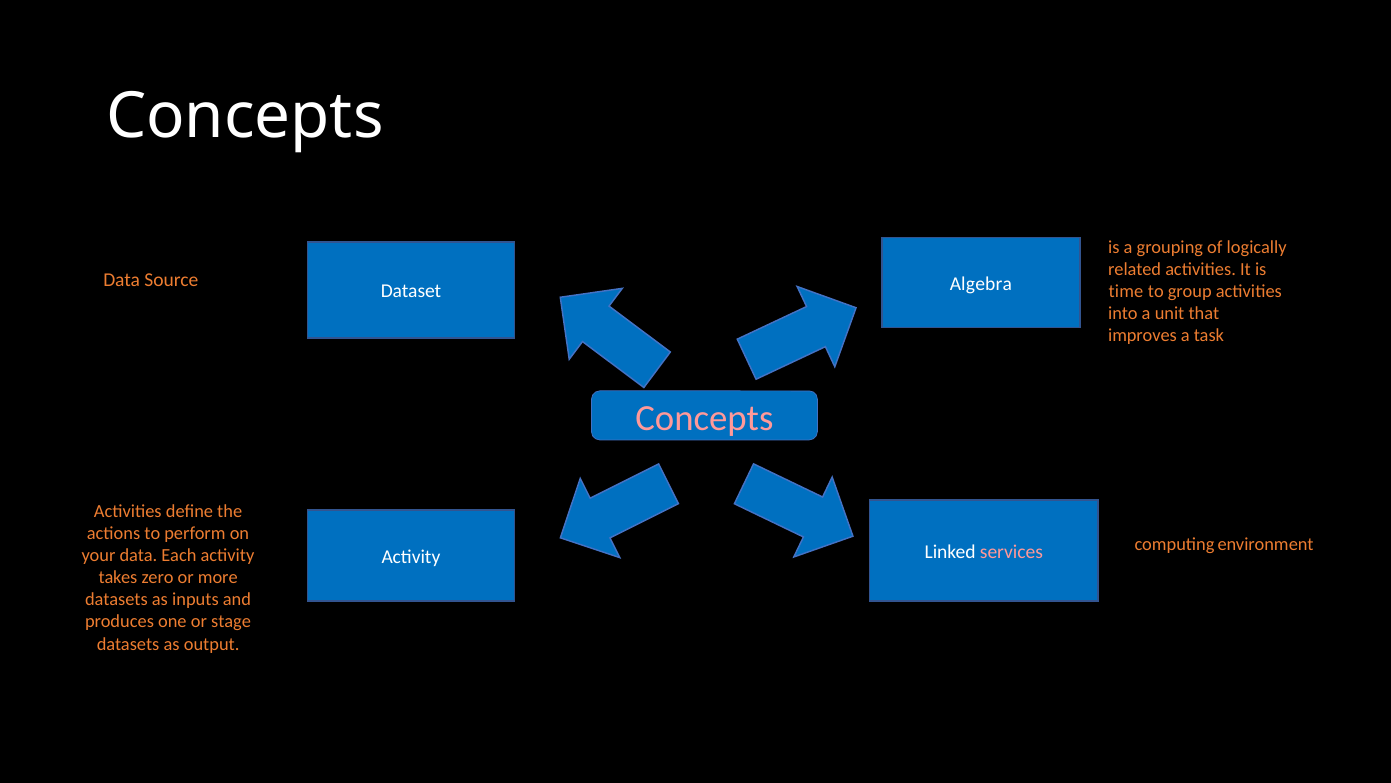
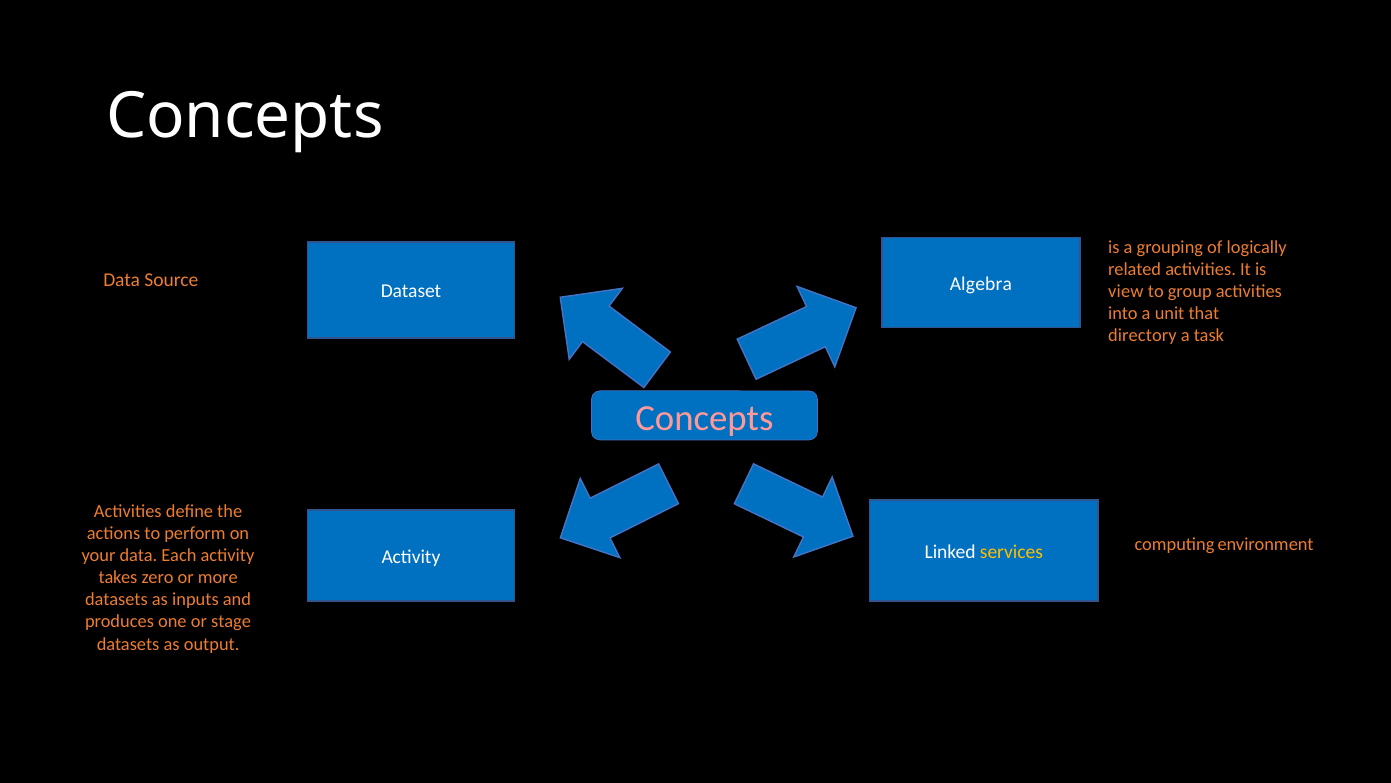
time: time -> view
improves: improves -> directory
services colour: pink -> yellow
